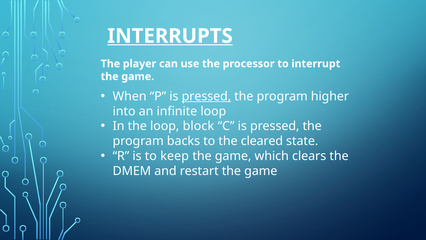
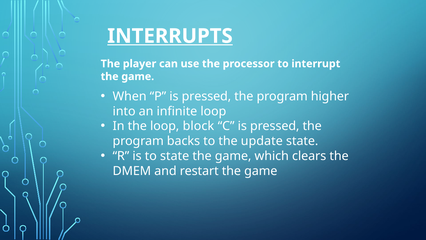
pressed at (206, 96) underline: present -> none
cleared: cleared -> update
to keep: keep -> state
